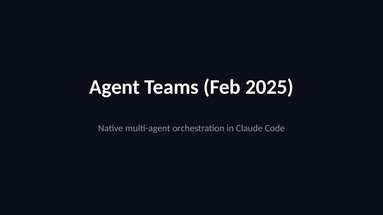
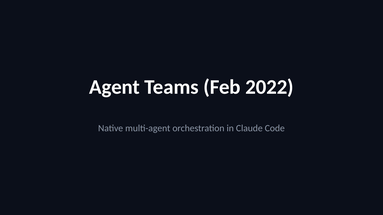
2025: 2025 -> 2022
